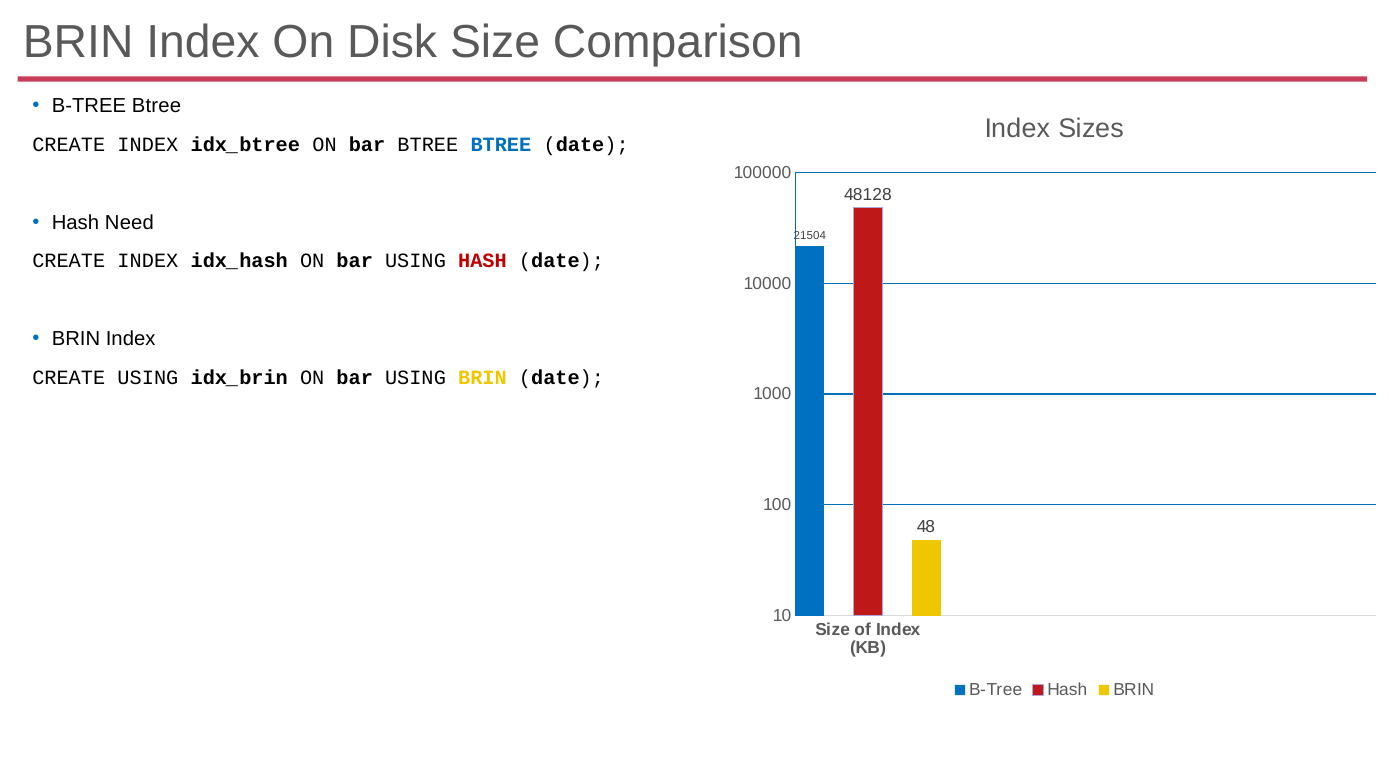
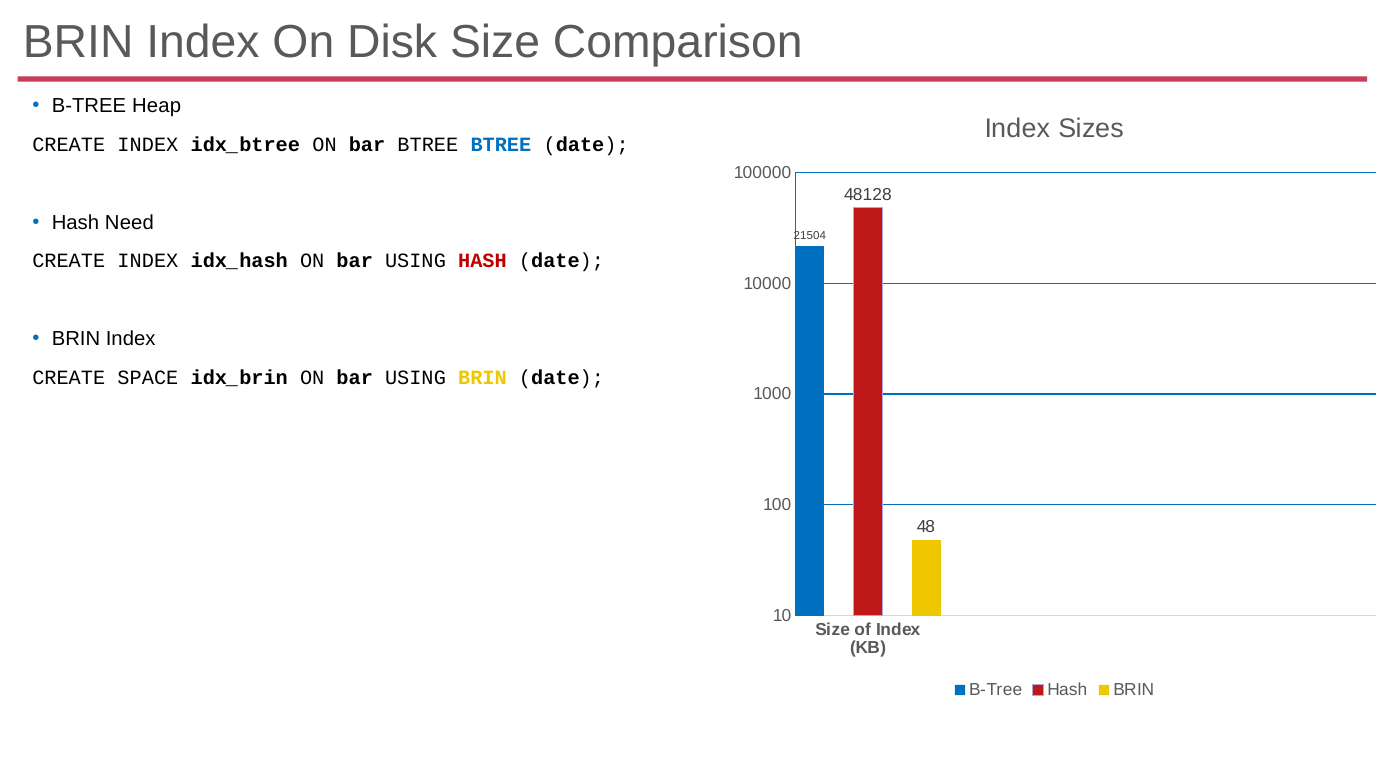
B-TREE Btree: Btree -> Heap
CREATE USING: USING -> SPACE
